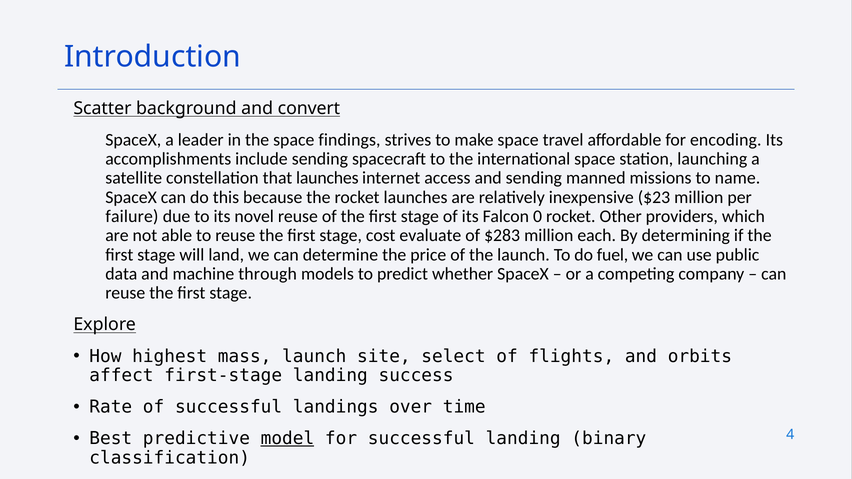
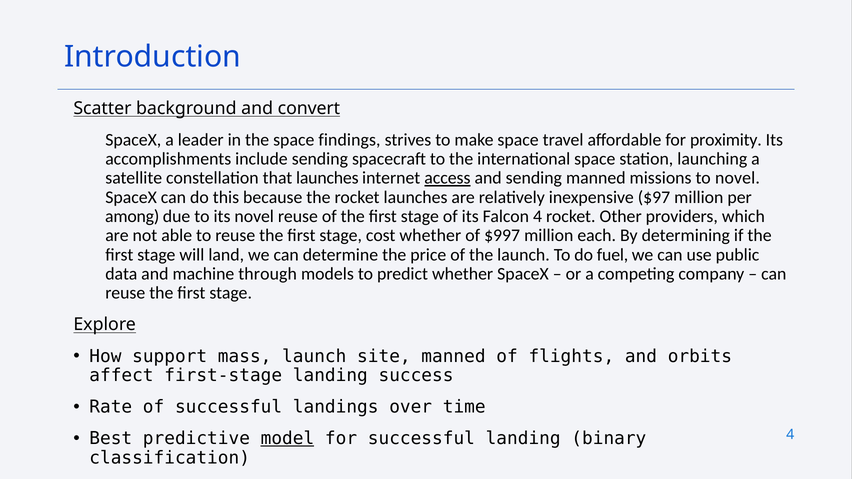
encoding: encoding -> proximity
access underline: none -> present
to name: name -> novel
$23: $23 -> $97
failure: failure -> among
Falcon 0: 0 -> 4
cost evaluate: evaluate -> whether
$283: $283 -> $997
highest: highest -> support
site select: select -> manned
